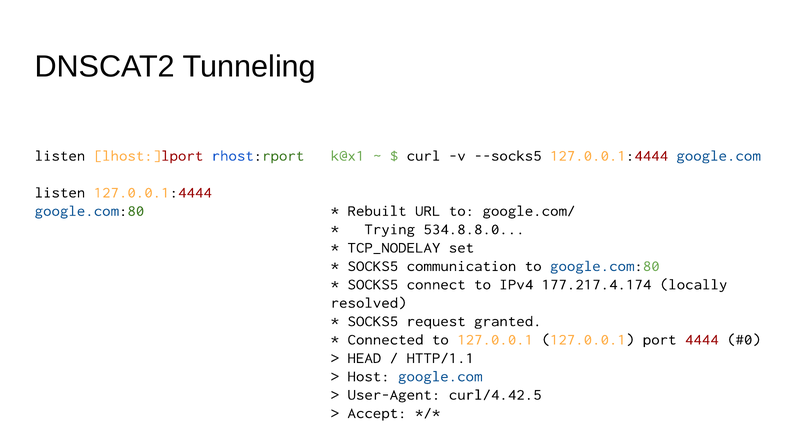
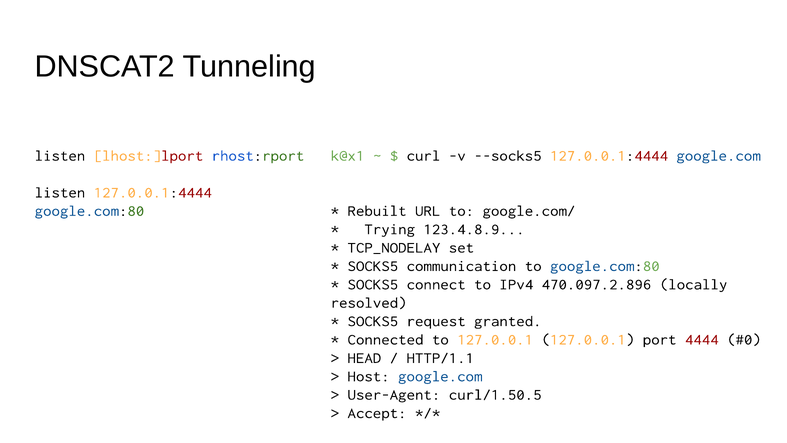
534.8.8.0: 534.8.8.0 -> 123.4.8.9
177.217.4.174: 177.217.4.174 -> 470.097.2.896
curl/4.42.5: curl/4.42.5 -> curl/1.50.5
